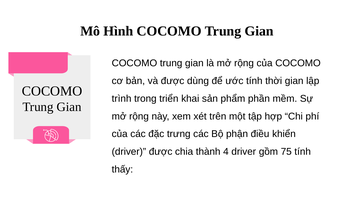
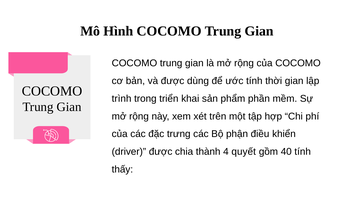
4 driver: driver -> quyết
75: 75 -> 40
